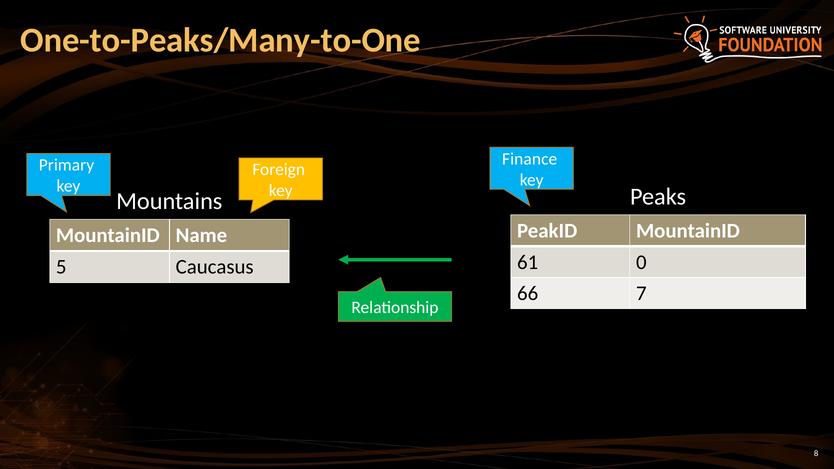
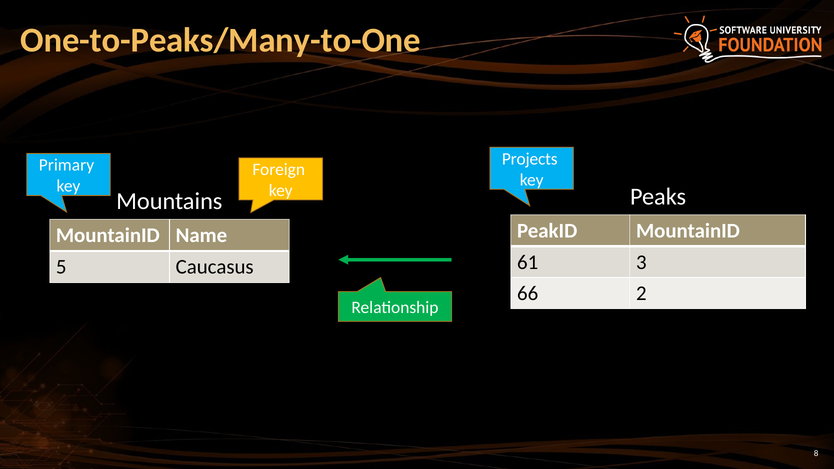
Finance: Finance -> Projects
0: 0 -> 3
7: 7 -> 2
